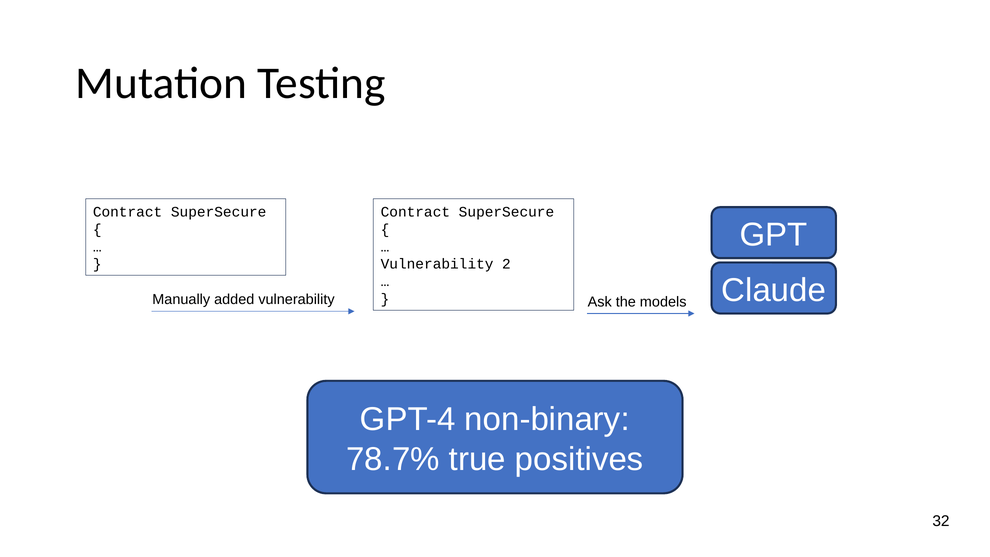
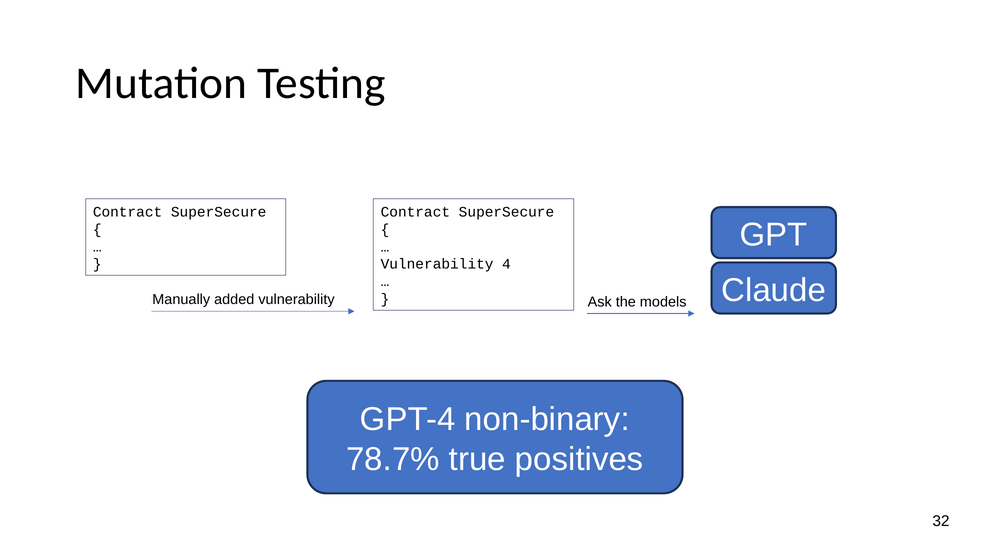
2: 2 -> 4
